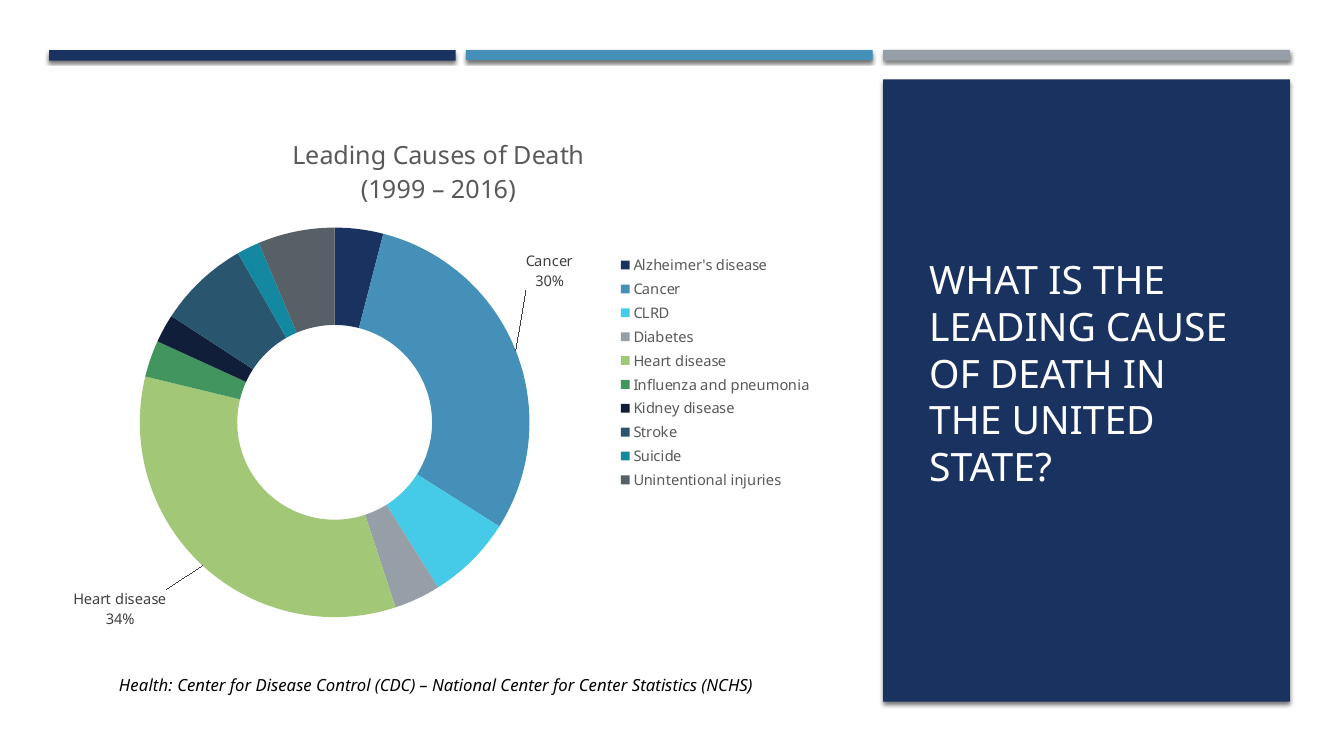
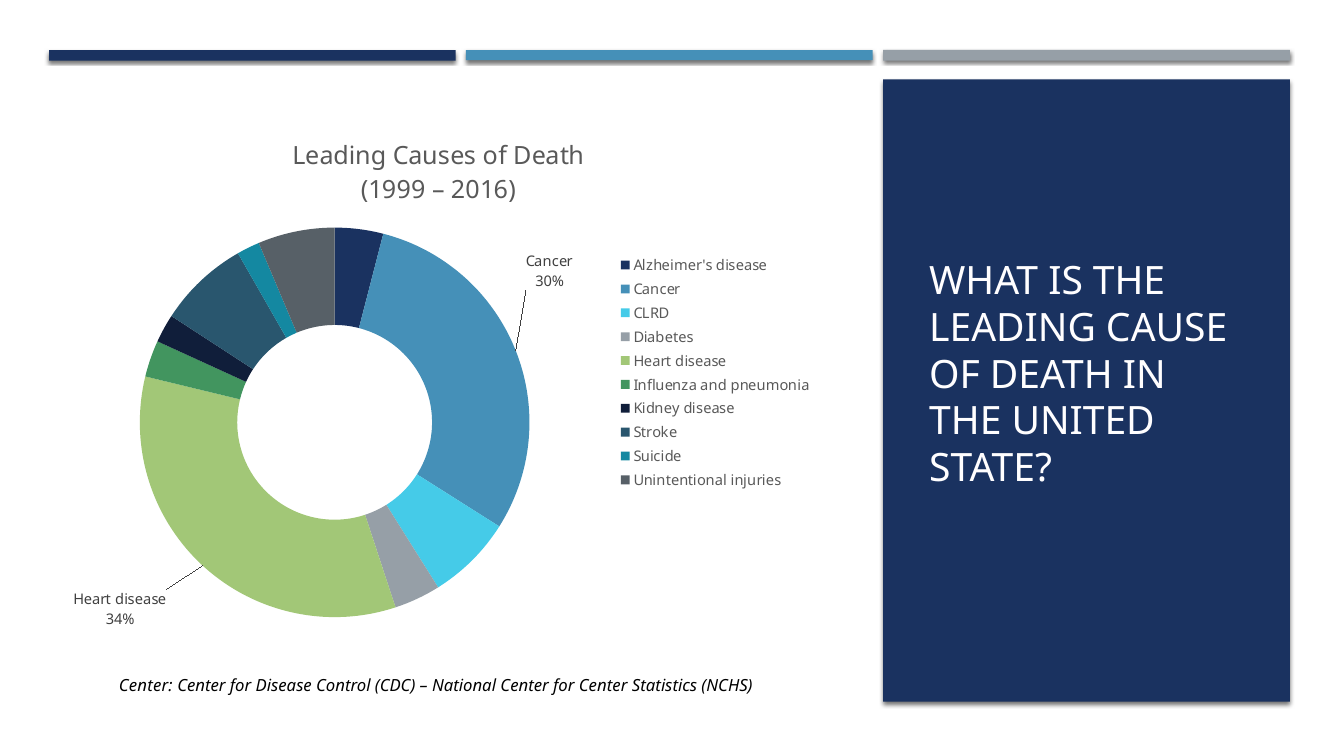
Health at (146, 686): Health -> Center
